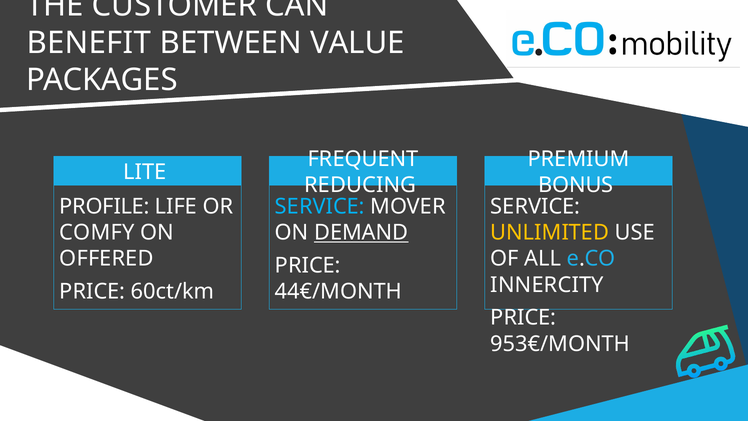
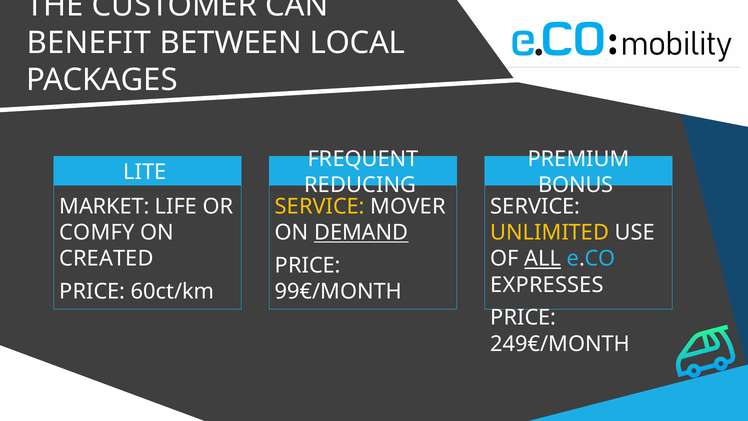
VALUE: VALUE -> LOCAL
PROFILE: PROFILE -> MARKET
SERVICE at (320, 206) colour: light blue -> yellow
OFFERED: OFFERED -> CREATED
ALL underline: none -> present
INNERCITY: INNERCITY -> EXPRESSES
44€/MONTH: 44€/MONTH -> 99€/MONTH
953€/MONTH: 953€/MONTH -> 249€/MONTH
